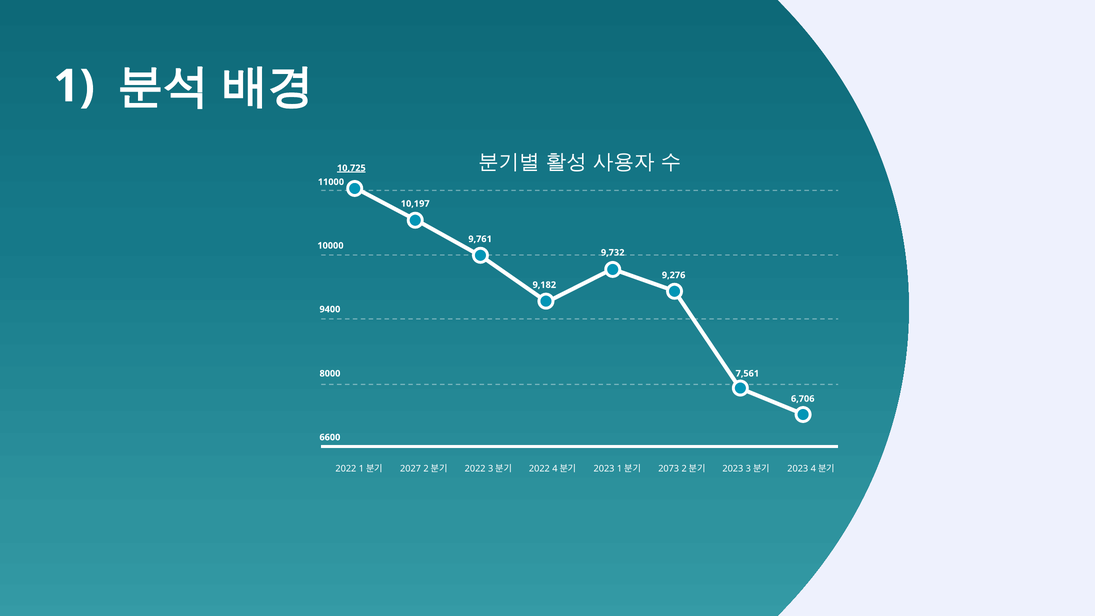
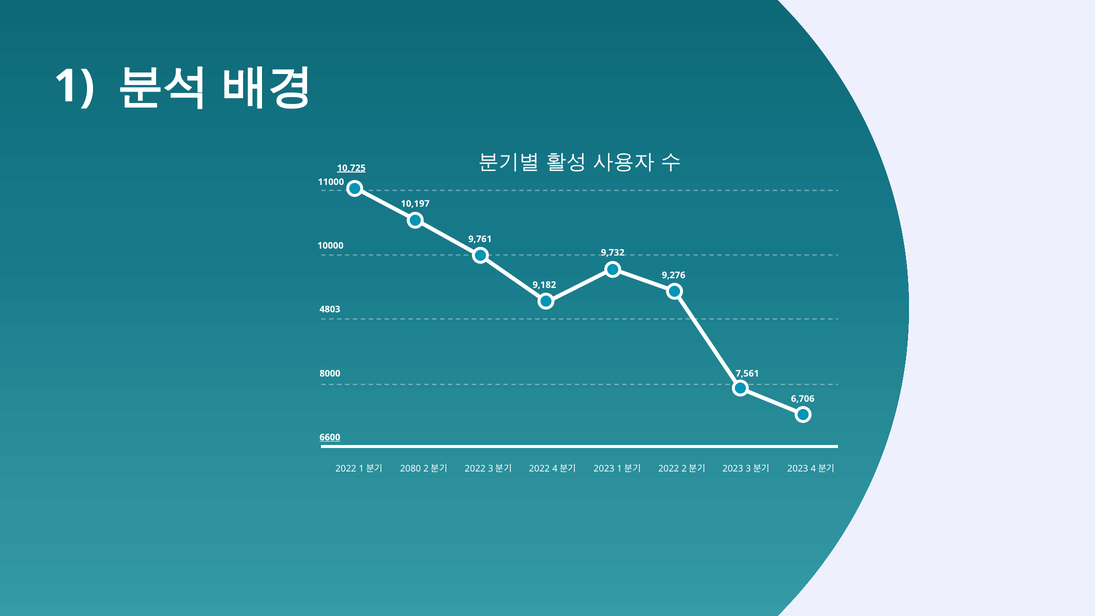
9400: 9400 -> 4803
6600 underline: none -> present
2073 at (669, 468): 2073 -> 2022
2027: 2027 -> 2080
